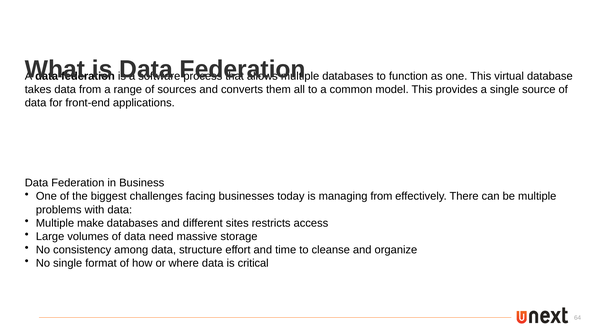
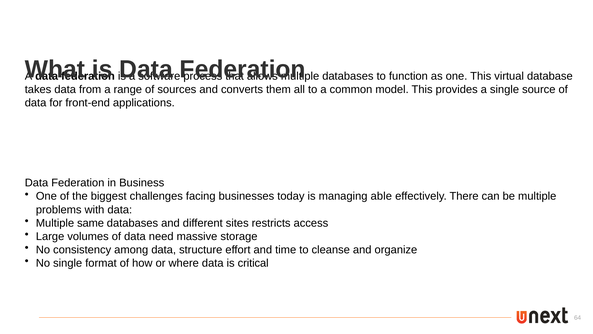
managing from: from -> able
make: make -> same
